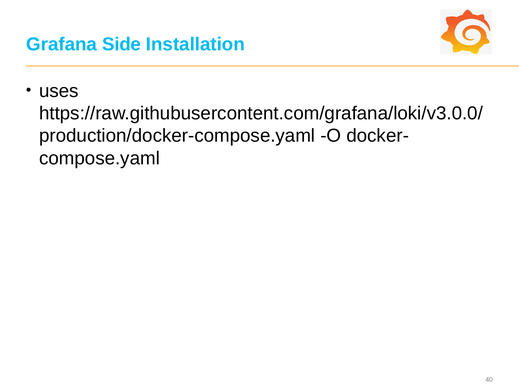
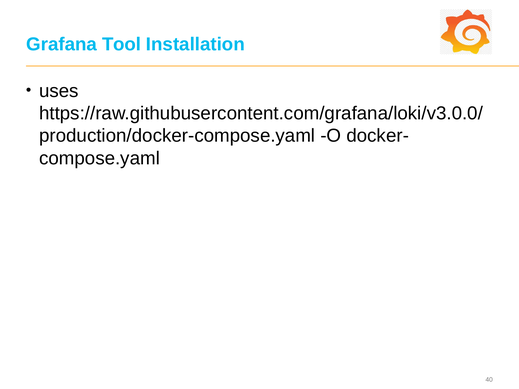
Side: Side -> Tool
